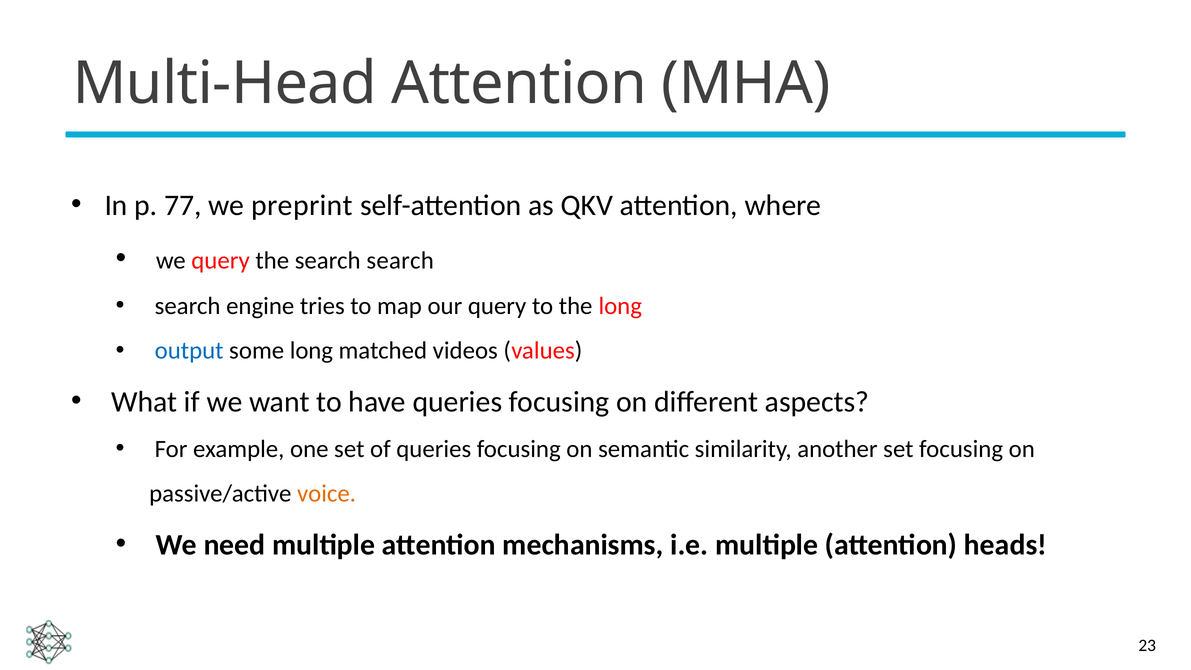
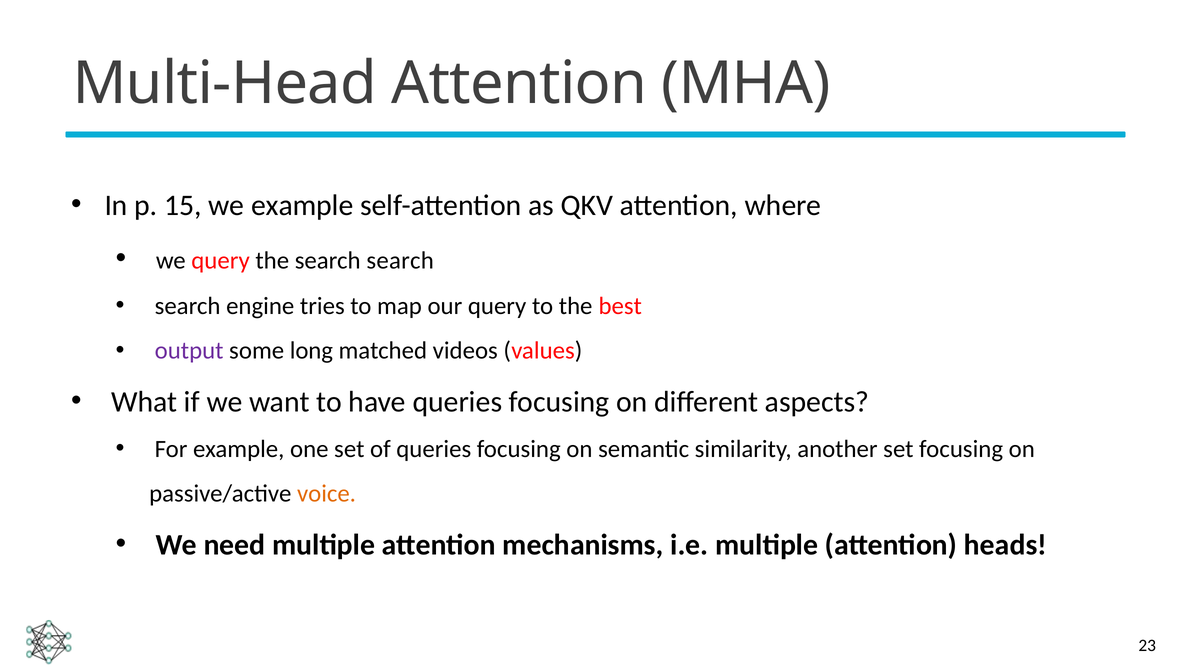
77: 77 -> 15
we preprint: preprint -> example
the long: long -> best
output colour: blue -> purple
